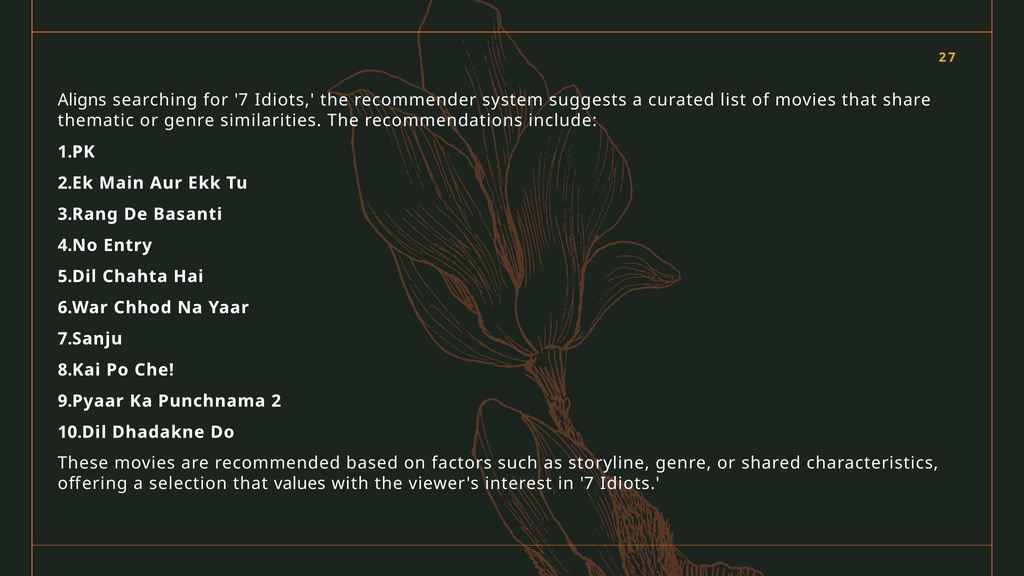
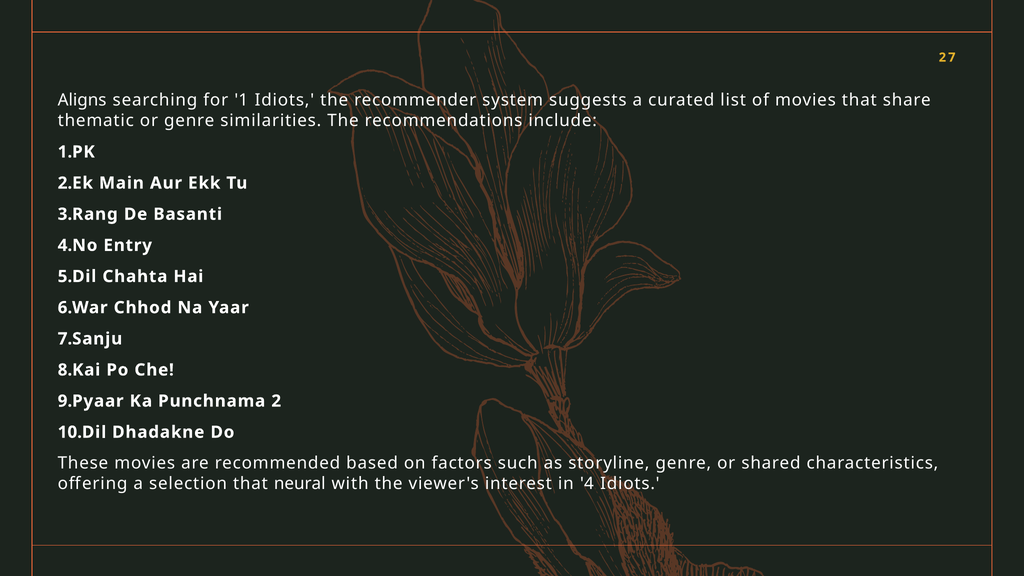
for 7: 7 -> 1
values: values -> neural
in 7: 7 -> 4
